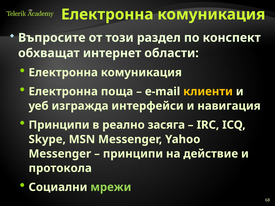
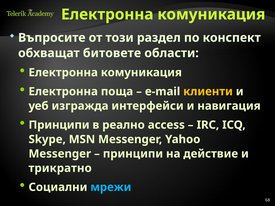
интернет: интернет -> битовете
засяга: засяга -> access
протокола: протокола -> трикратно
мрежи colour: light green -> light blue
